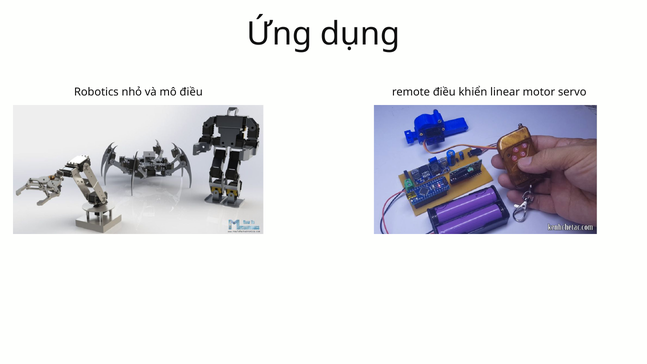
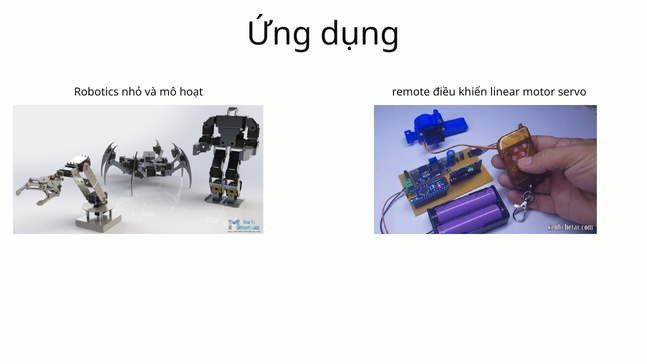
mô điều: điều -> hoạt
